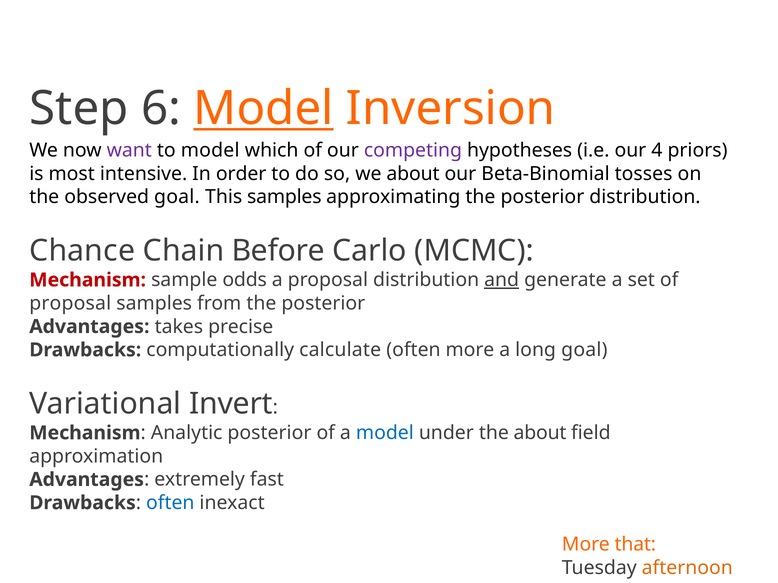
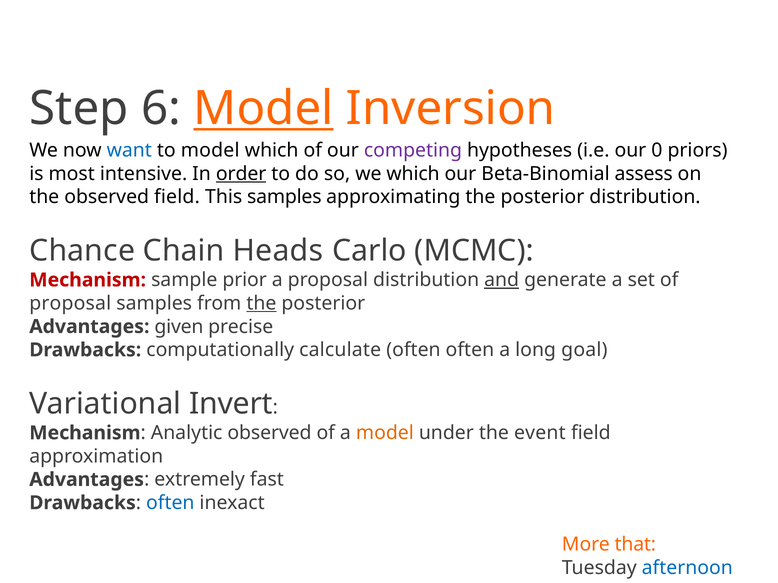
want colour: purple -> blue
4: 4 -> 0
order underline: none -> present
we about: about -> which
tosses: tosses -> assess
observed goal: goal -> field
Before: Before -> Heads
odds: odds -> prior
the at (261, 304) underline: none -> present
takes: takes -> given
often more: more -> often
Analytic posterior: posterior -> observed
model at (385, 433) colour: blue -> orange
the about: about -> event
afternoon colour: orange -> blue
